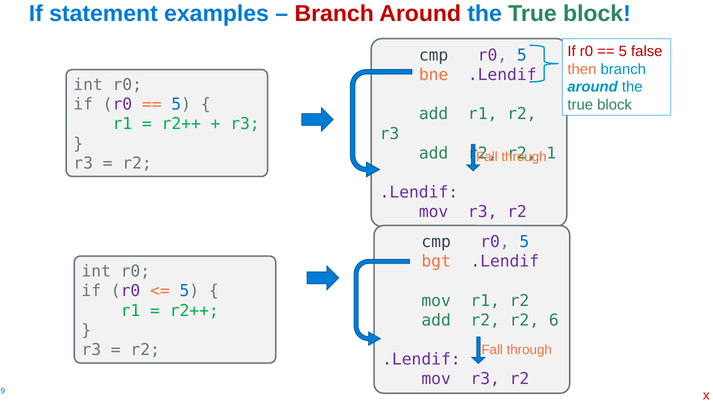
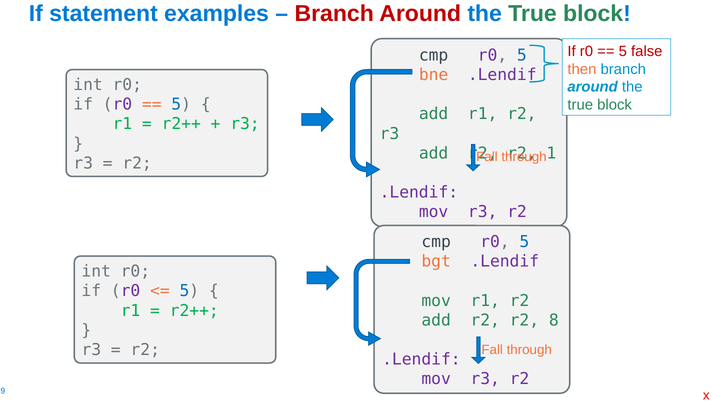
6: 6 -> 8
